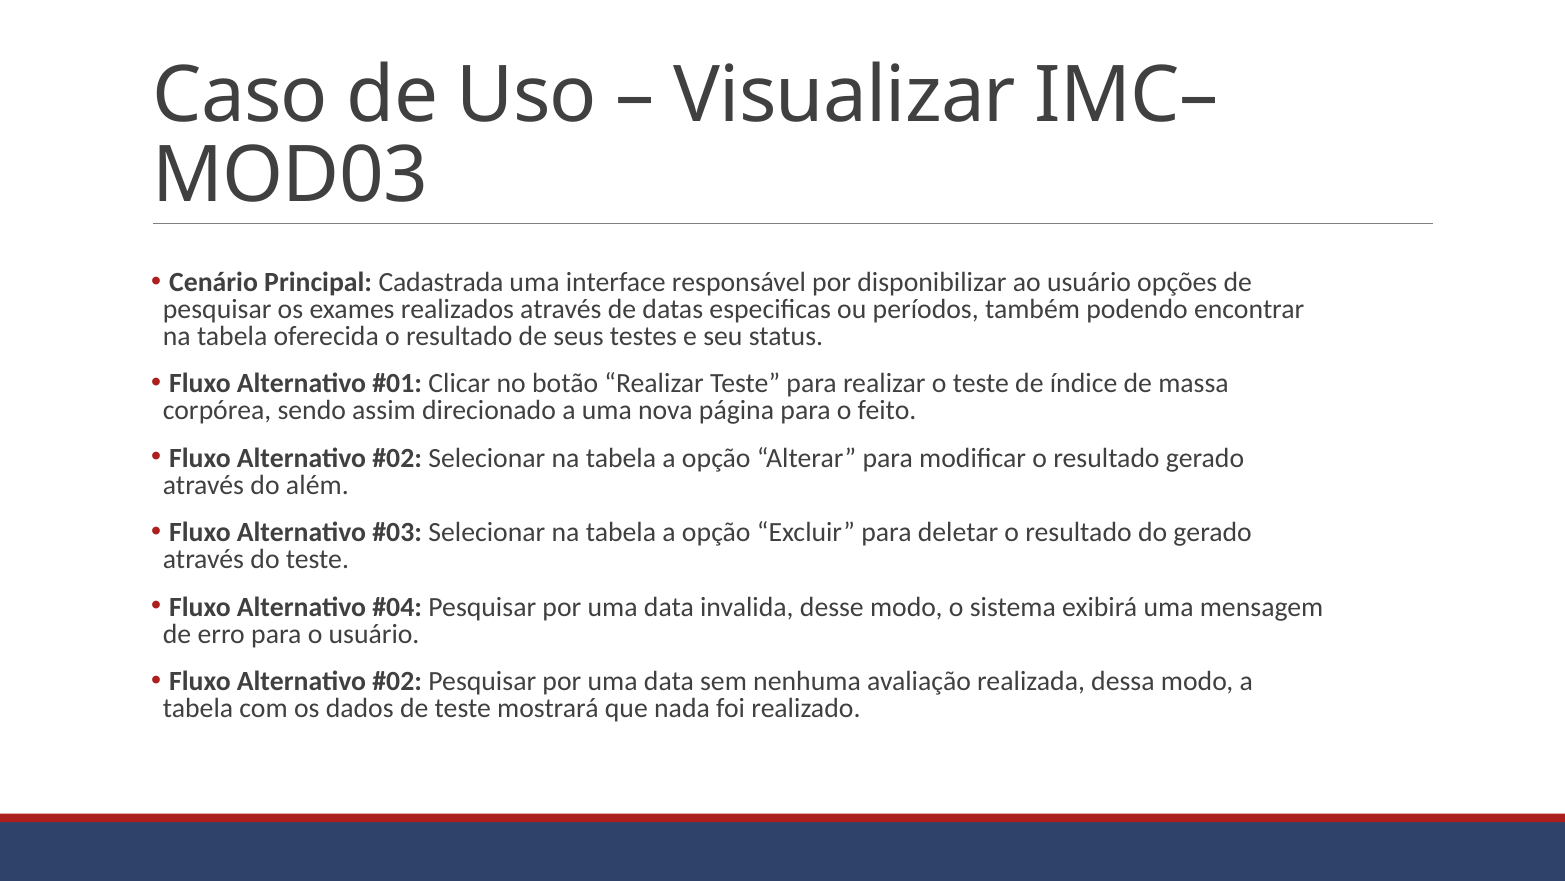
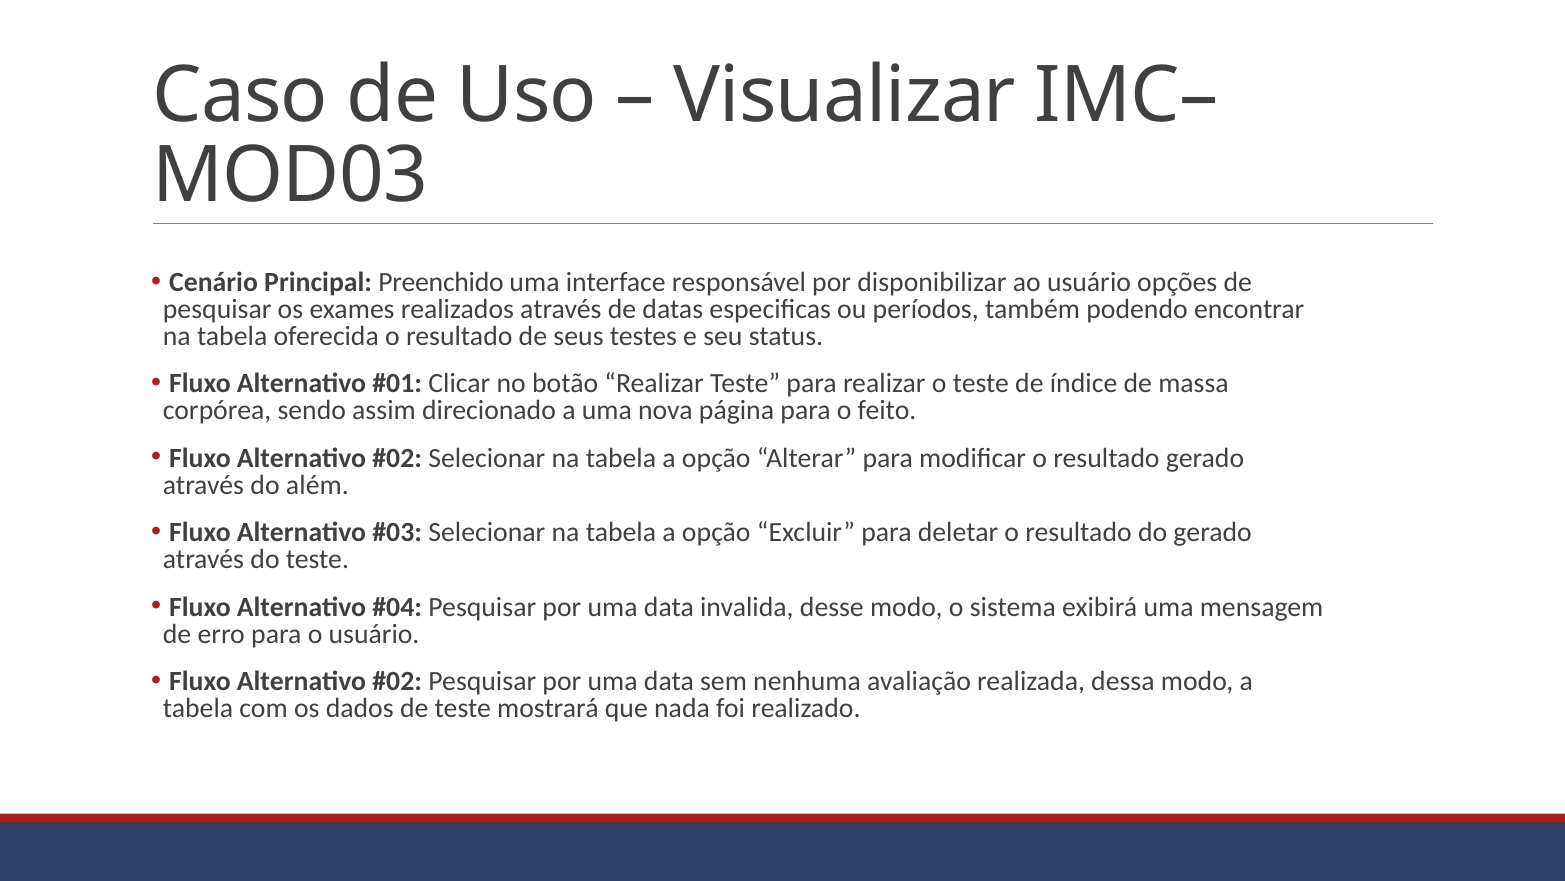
Cadastrada: Cadastrada -> Preenchido
